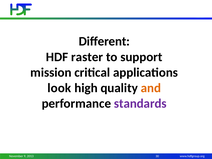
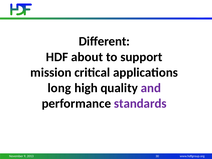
raster: raster -> about
look: look -> long
and colour: orange -> purple
